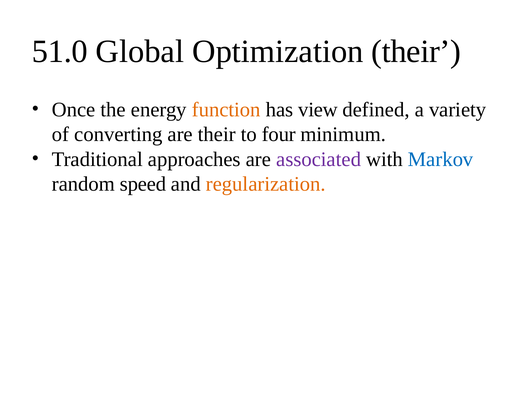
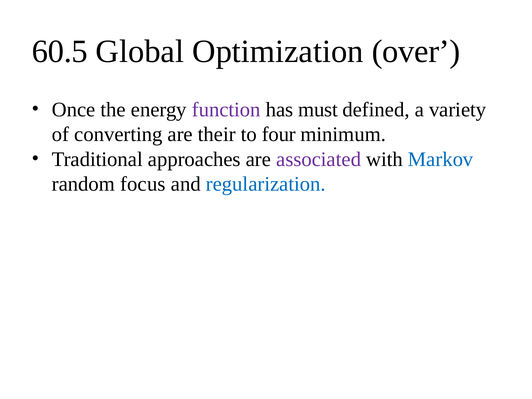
51.0: 51.0 -> 60.5
Optimization their: their -> over
function colour: orange -> purple
view: view -> must
speed: speed -> focus
regularization colour: orange -> blue
